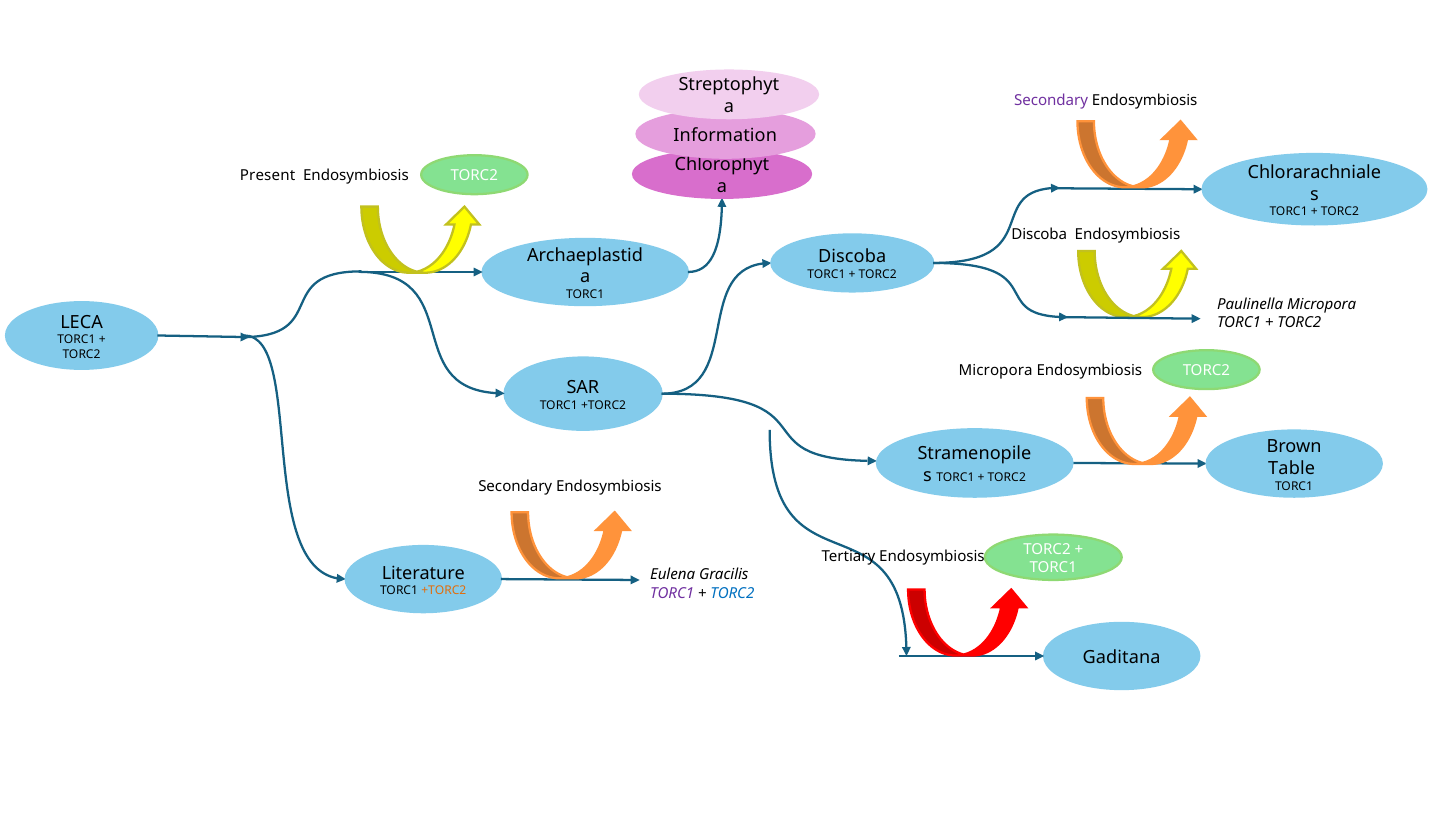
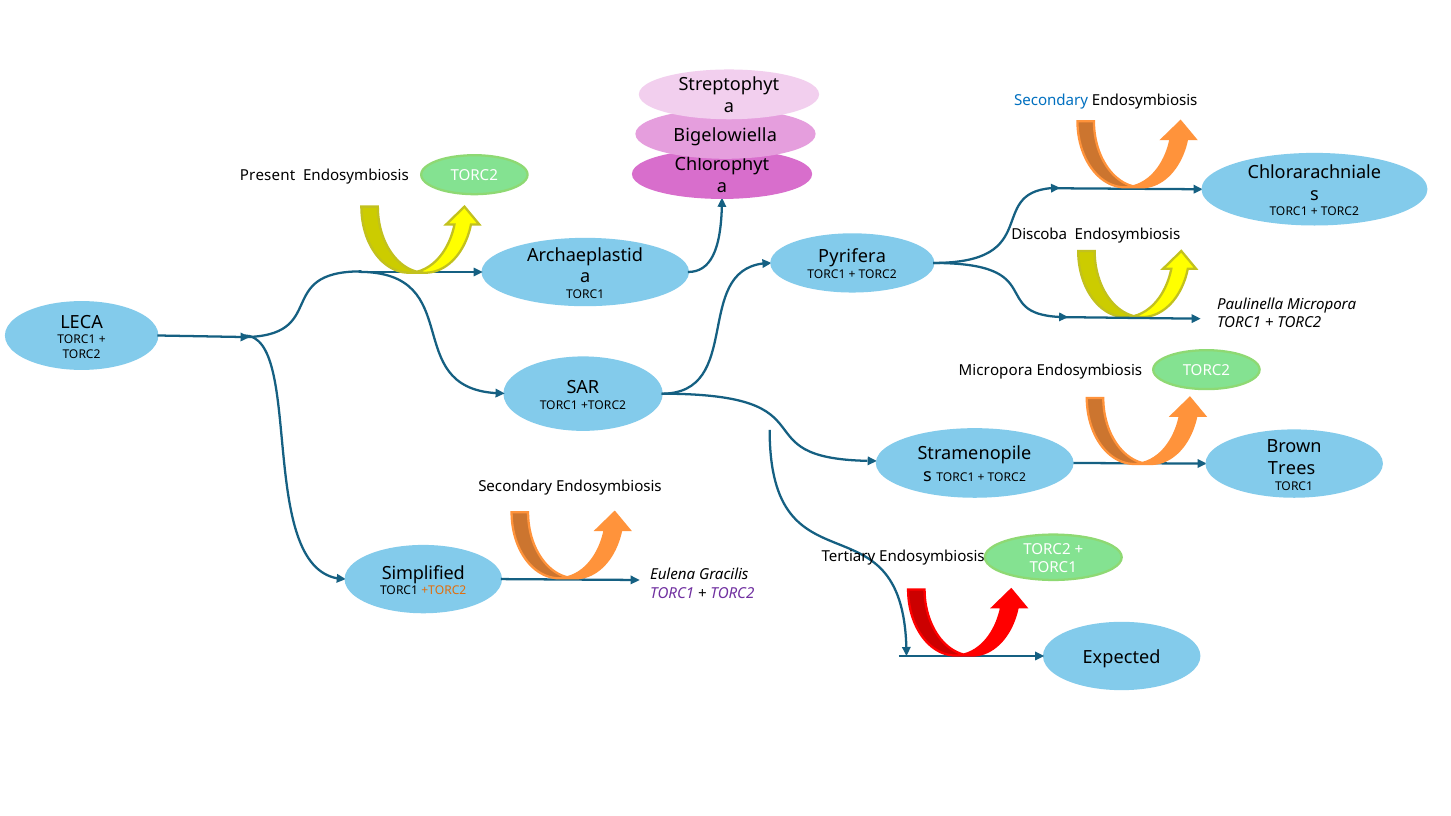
Secondary at (1051, 100) colour: purple -> blue
Information: Information -> Bigelowiella
Discoba at (852, 257): Discoba -> Pyrifera
Table: Table -> Trees
Literature: Literature -> Simplified
TORC2 at (732, 593) colour: blue -> purple
Gaditana: Gaditana -> Expected
